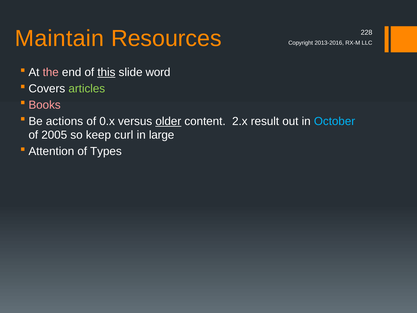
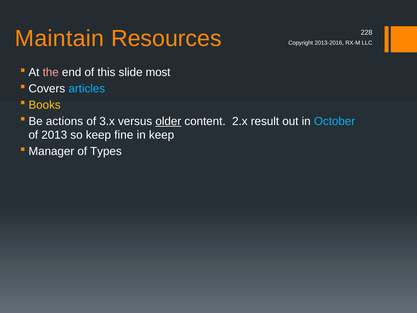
this underline: present -> none
word: word -> most
articles colour: light green -> light blue
Books colour: pink -> yellow
0.x: 0.x -> 3.x
2005: 2005 -> 2013
curl: curl -> fine
in large: large -> keep
Attention: Attention -> Manager
